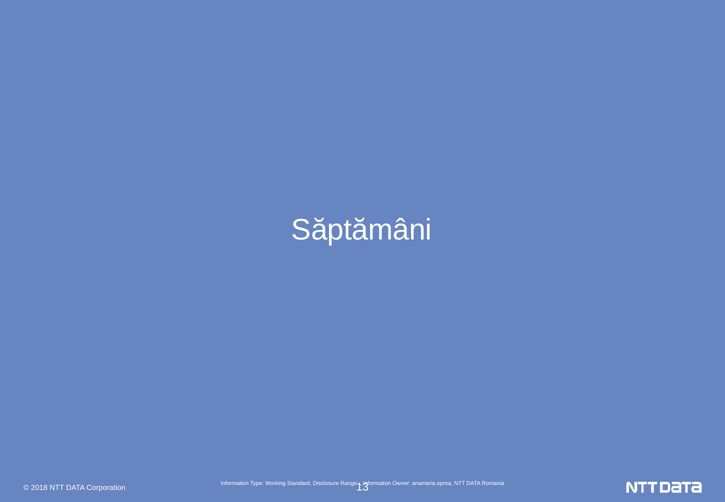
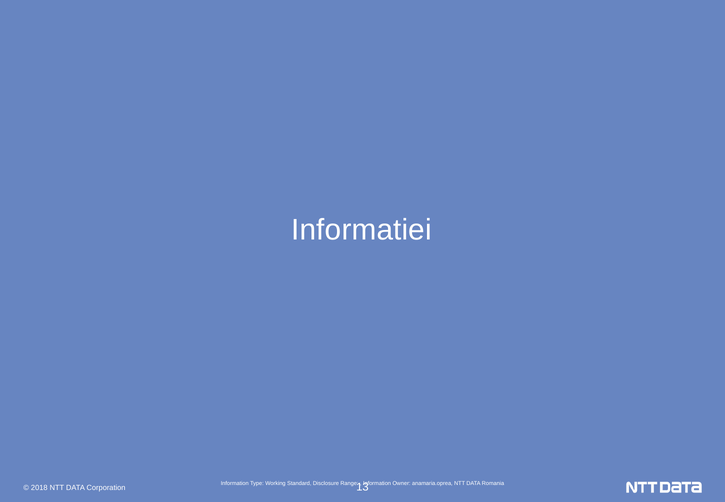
Săptămâni: Săptămâni -> Informatiei
